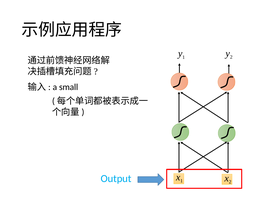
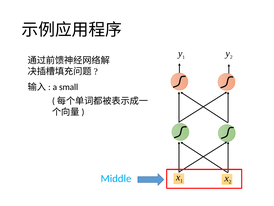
Output: Output -> Middle
